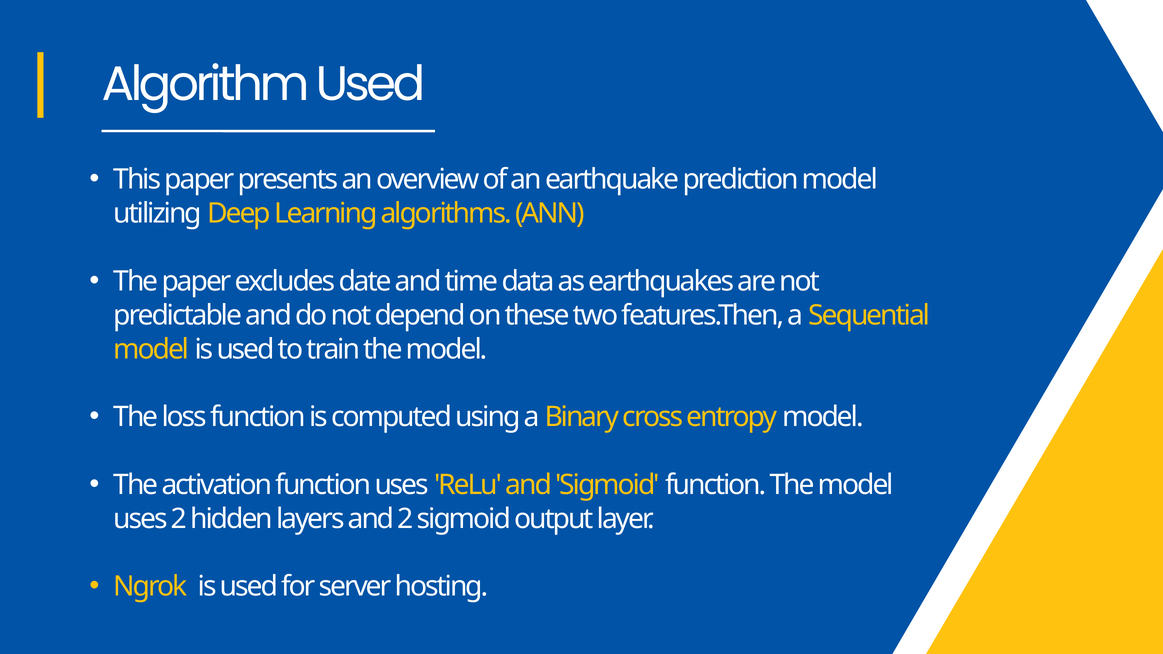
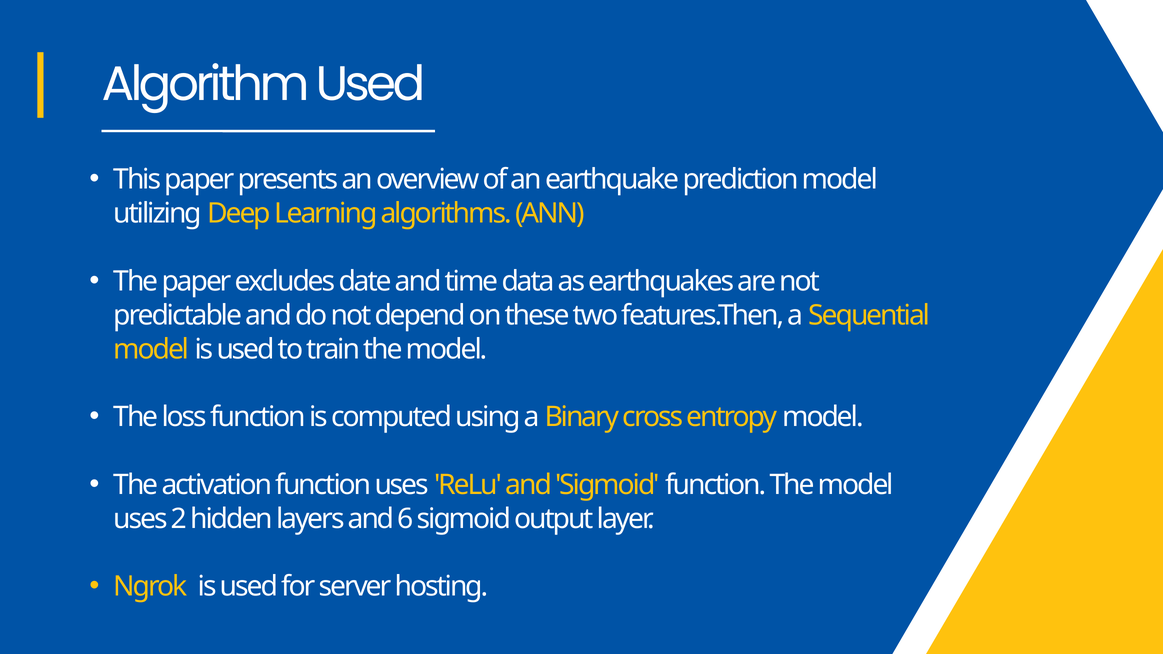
and 2: 2 -> 6
